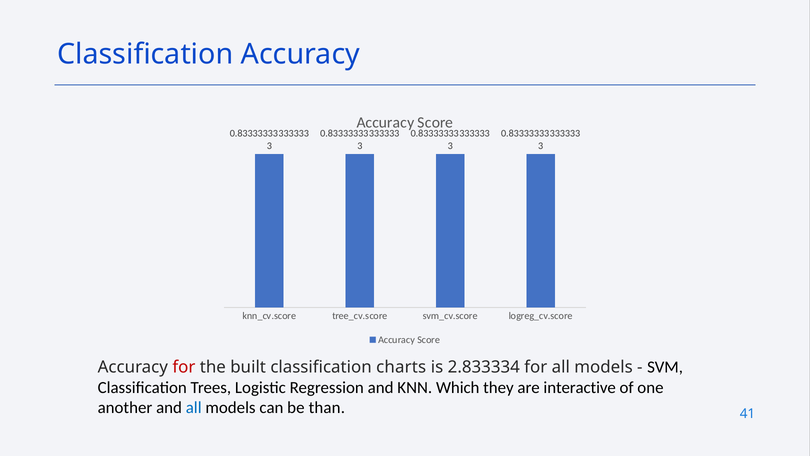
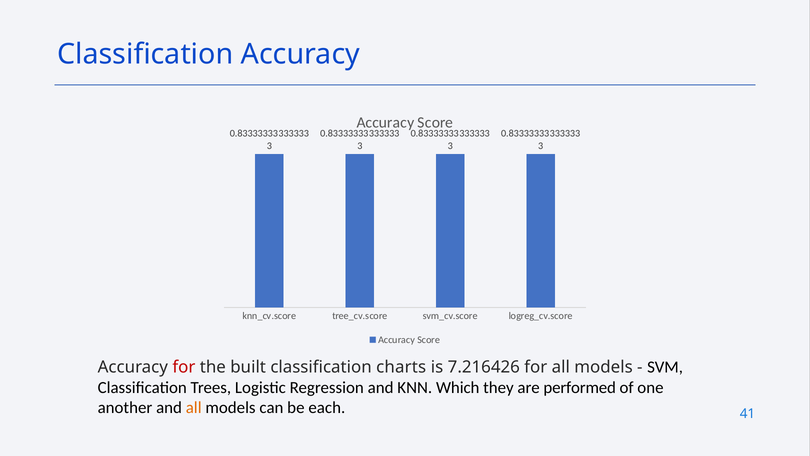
2.833334: 2.833334 -> 7.216426
interactive: interactive -> performed
all at (194, 407) colour: blue -> orange
than: than -> each
